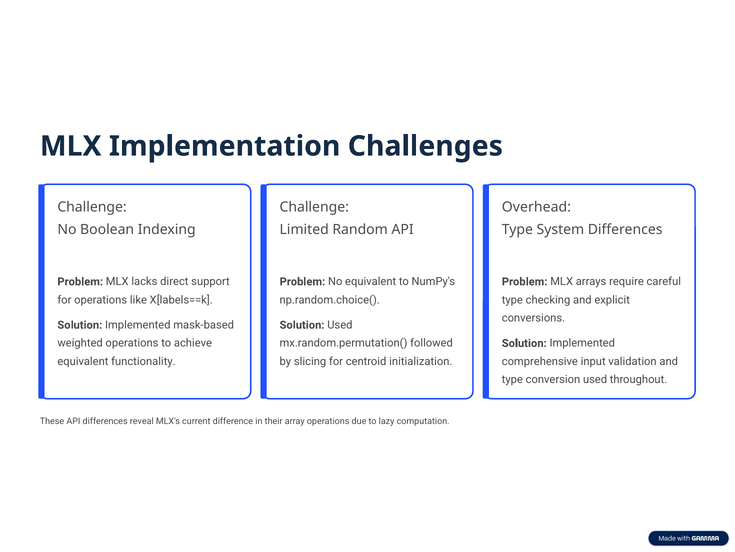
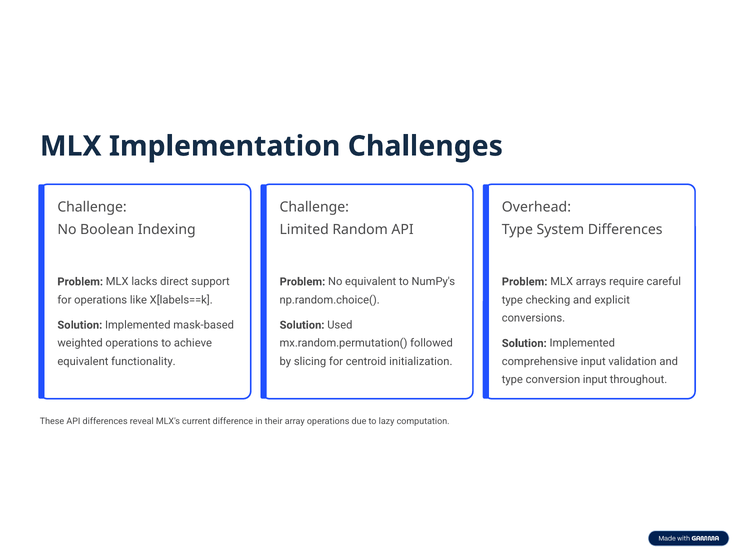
conversion used: used -> input
